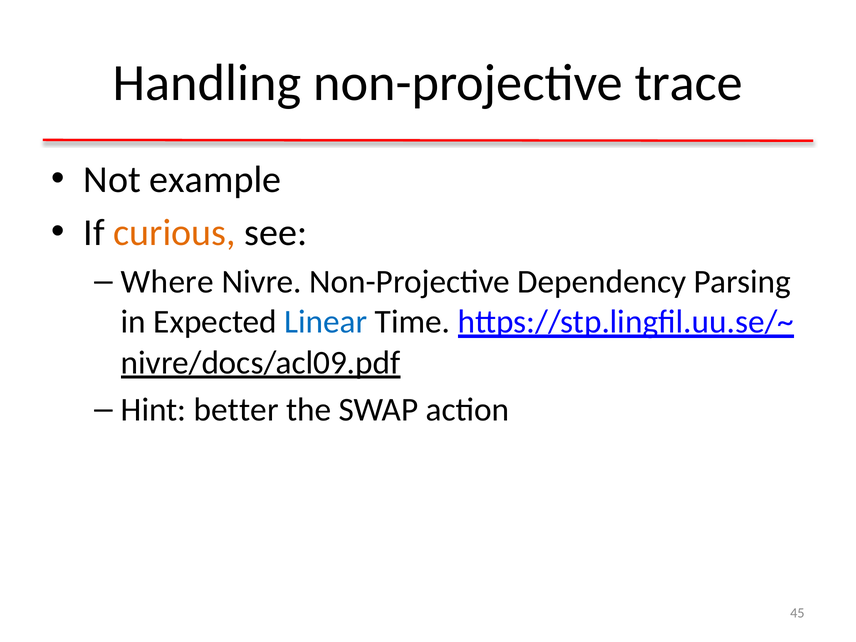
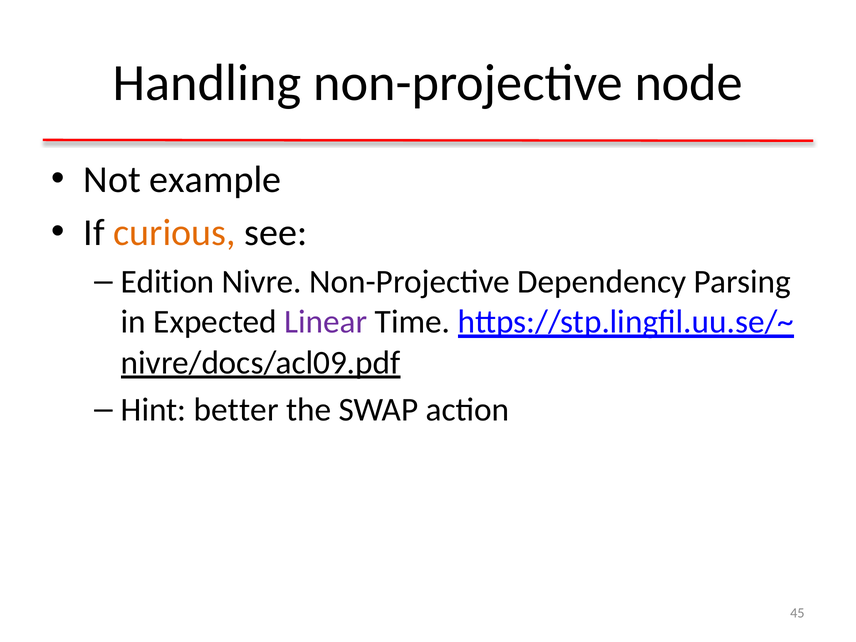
trace: trace -> node
Where: Where -> Edition
Linear colour: blue -> purple
